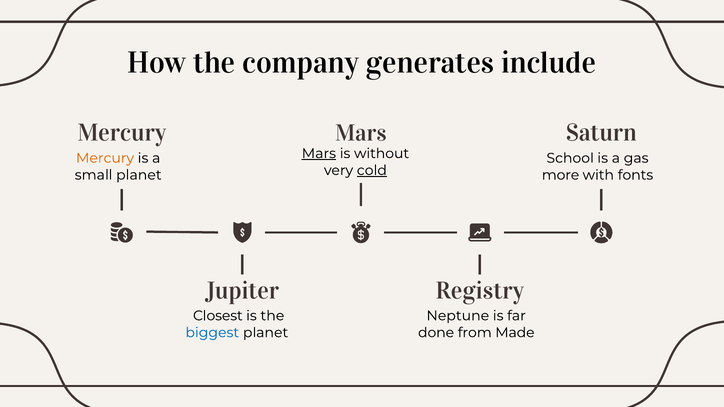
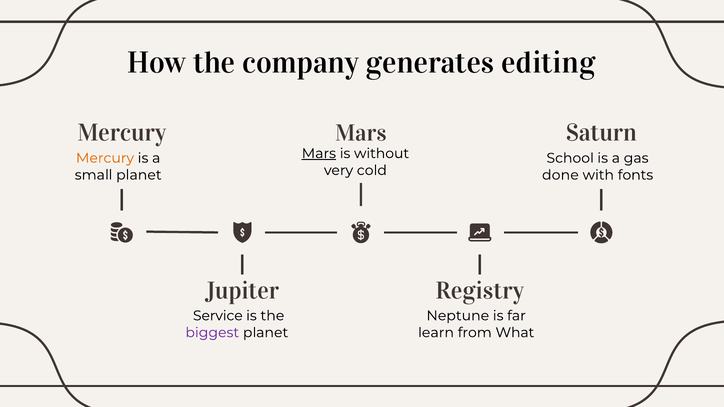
include: include -> editing
cold underline: present -> none
more: more -> done
Closest: Closest -> Service
biggest colour: blue -> purple
done: done -> learn
Made: Made -> What
